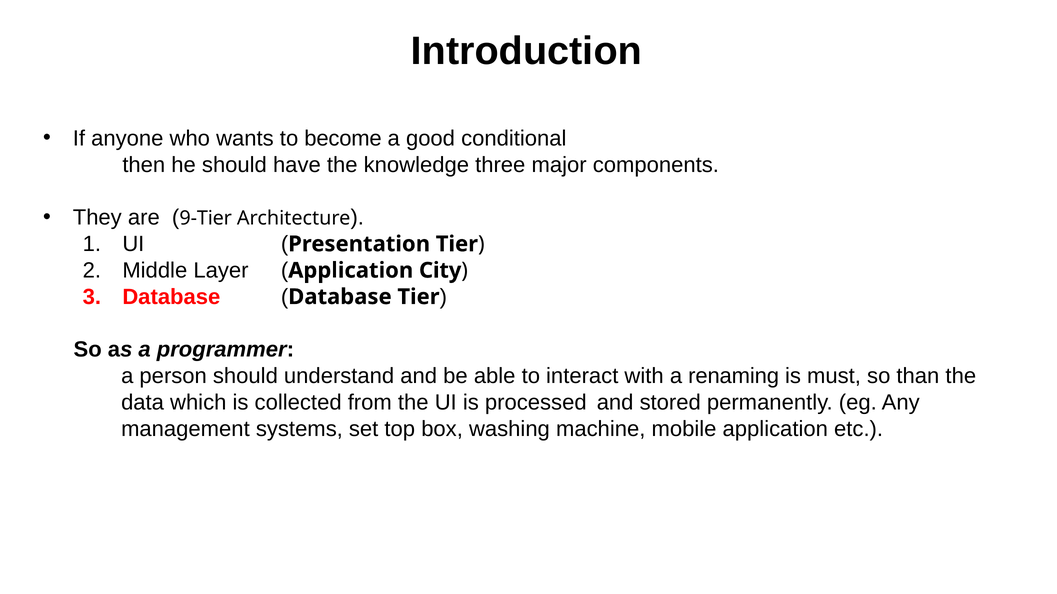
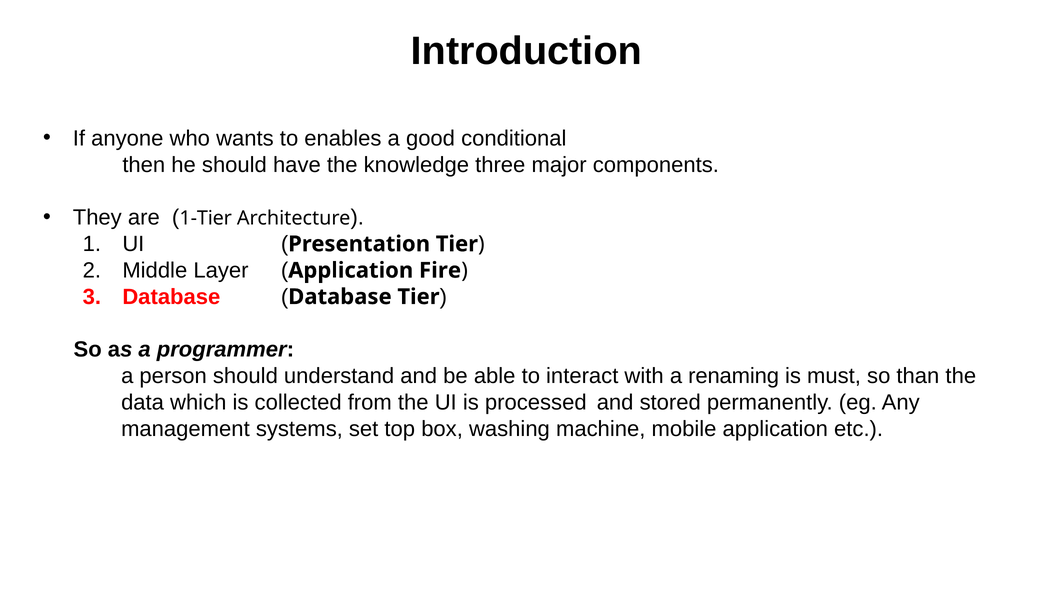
become: become -> enables
9-Tier: 9-Tier -> 1-Tier
City: City -> Fire
